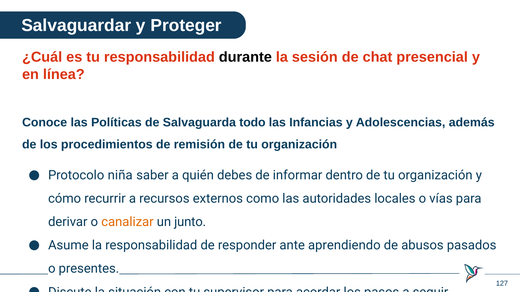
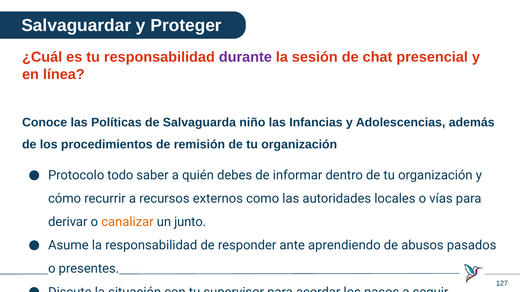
durante colour: black -> purple
todo: todo -> niño
niña: niña -> todo
